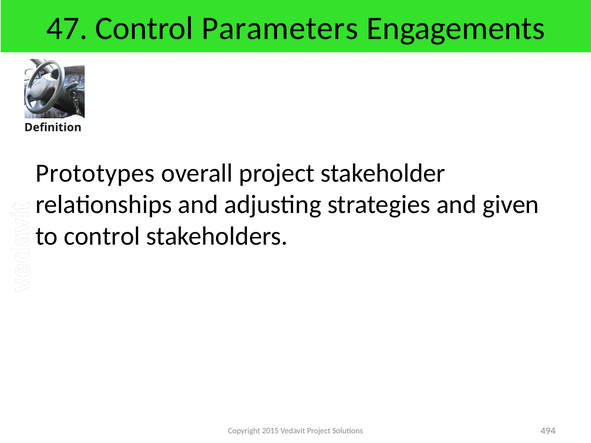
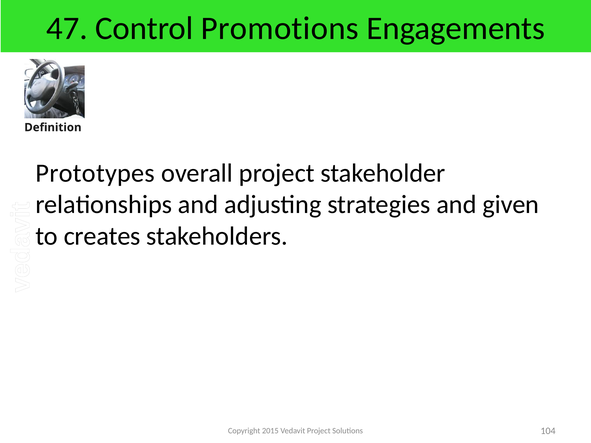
Parameters: Parameters -> Promotions
to control: control -> creates
494: 494 -> 104
